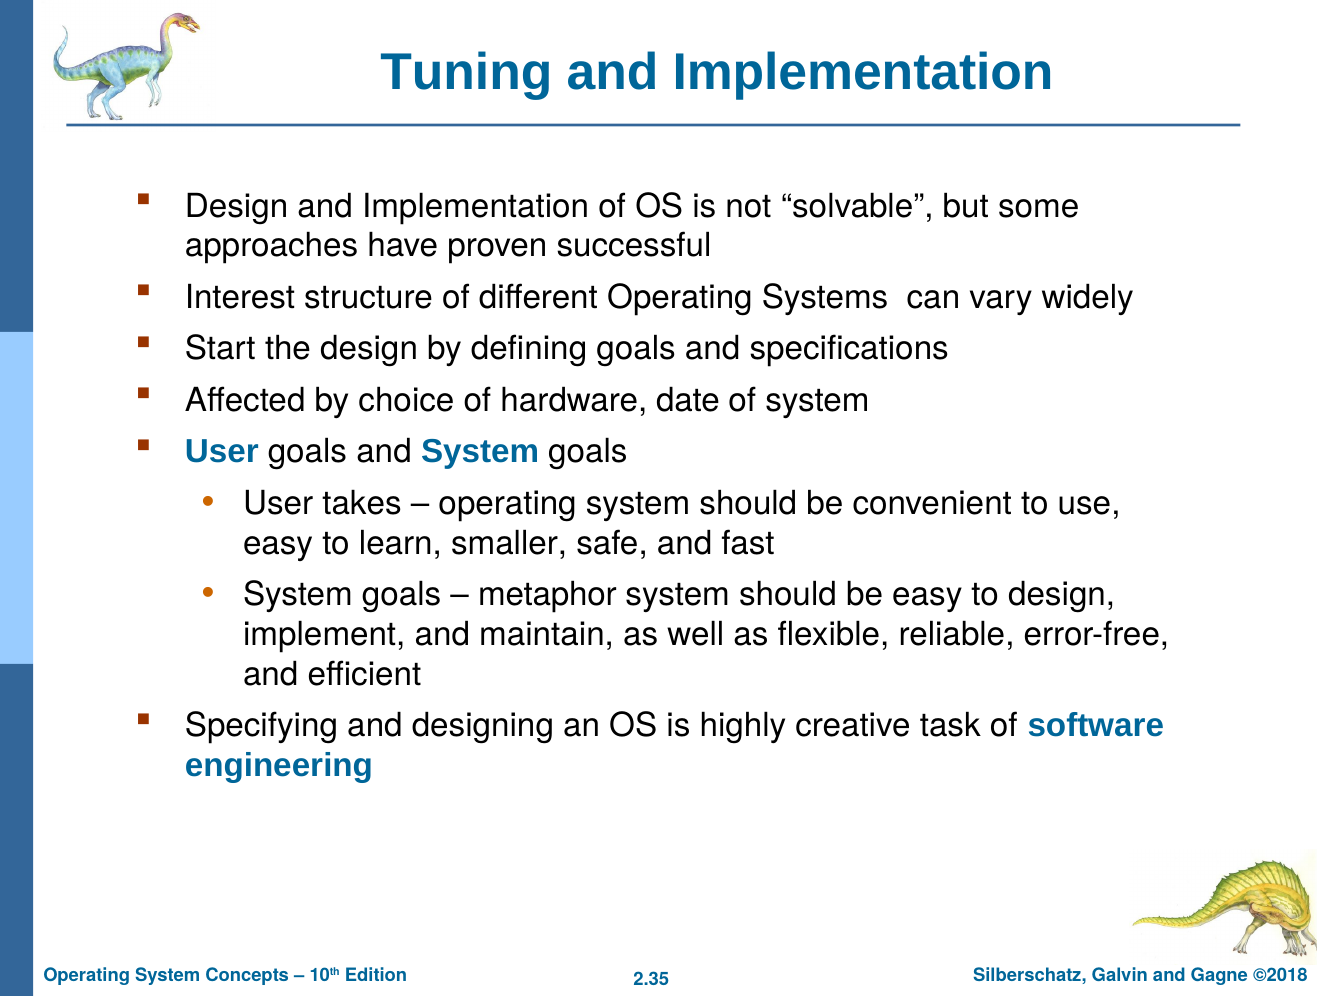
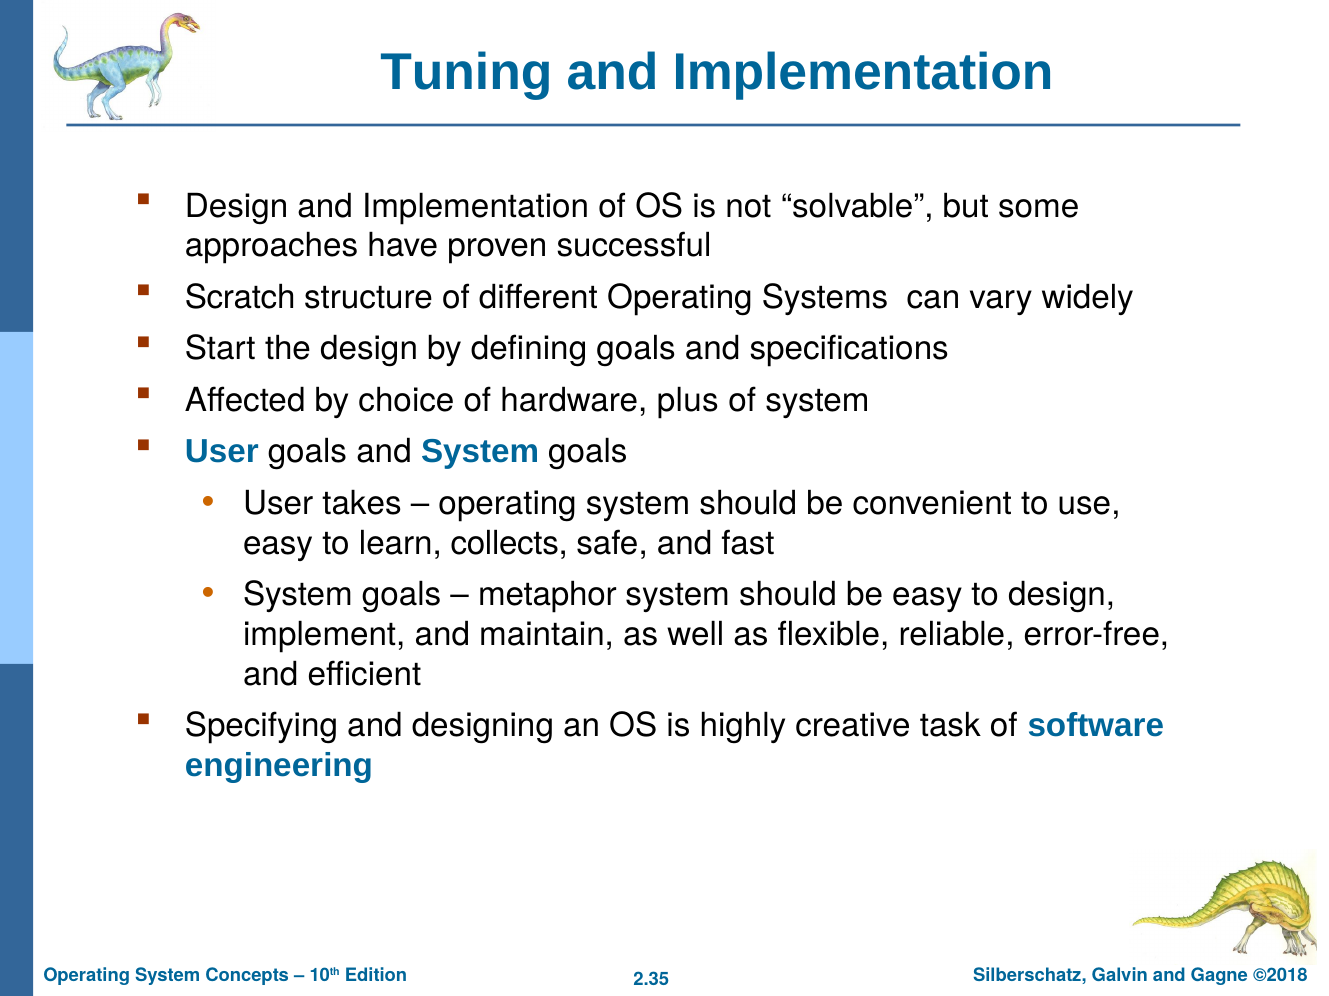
Interest: Interest -> Scratch
date: date -> plus
smaller: smaller -> collects
